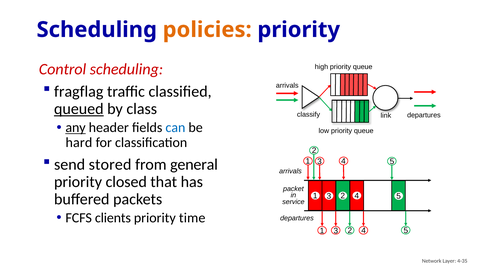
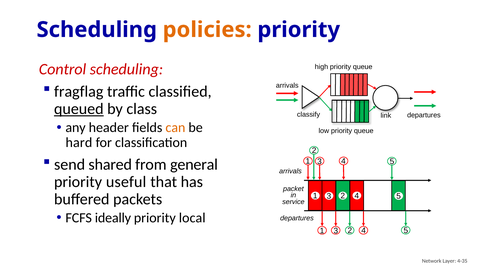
any underline: present -> none
can colour: blue -> orange
stored: stored -> shared
closed: closed -> useful
clients: clients -> ideally
time: time -> local
